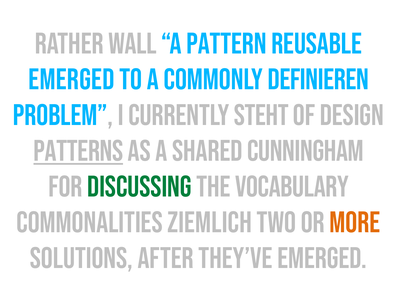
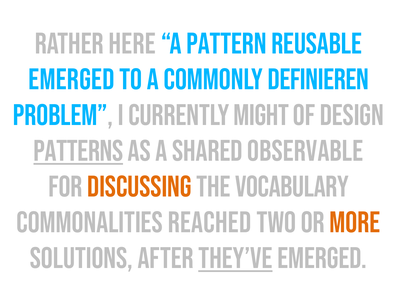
wall: wall -> here
steht: steht -> might
cunningham: cunningham -> observable
discussing colour: green -> orange
ziemlich: ziemlich -> reached
they’ve underline: none -> present
